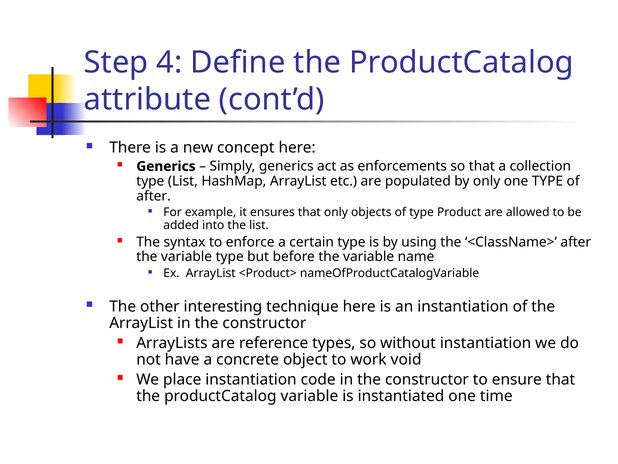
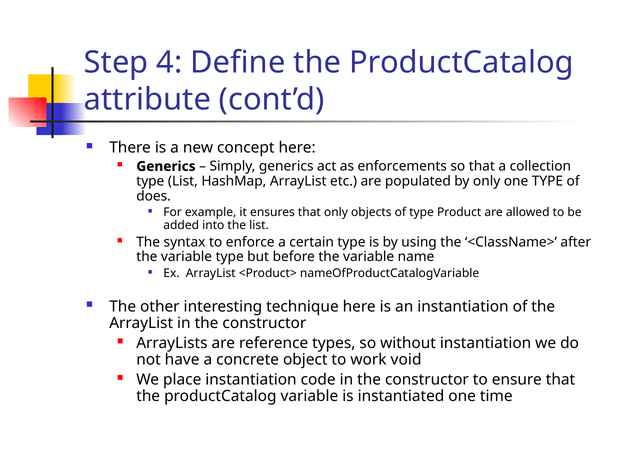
after at (154, 196): after -> does
